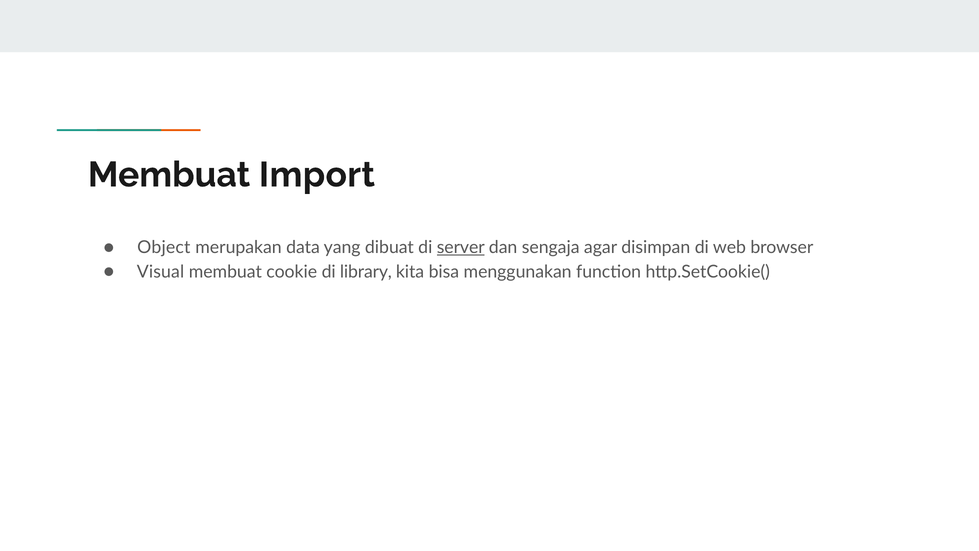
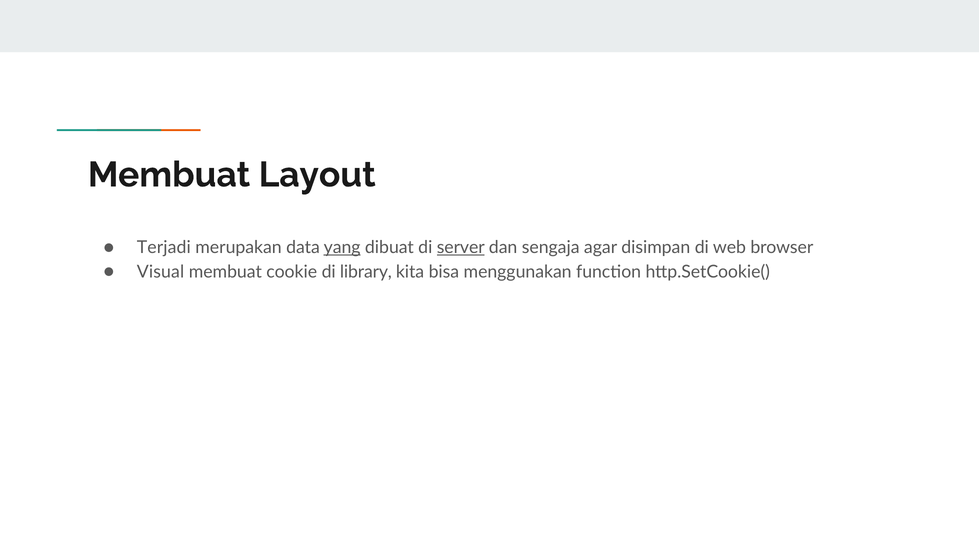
Import: Import -> Layout
Object: Object -> Terjadi
yang underline: none -> present
